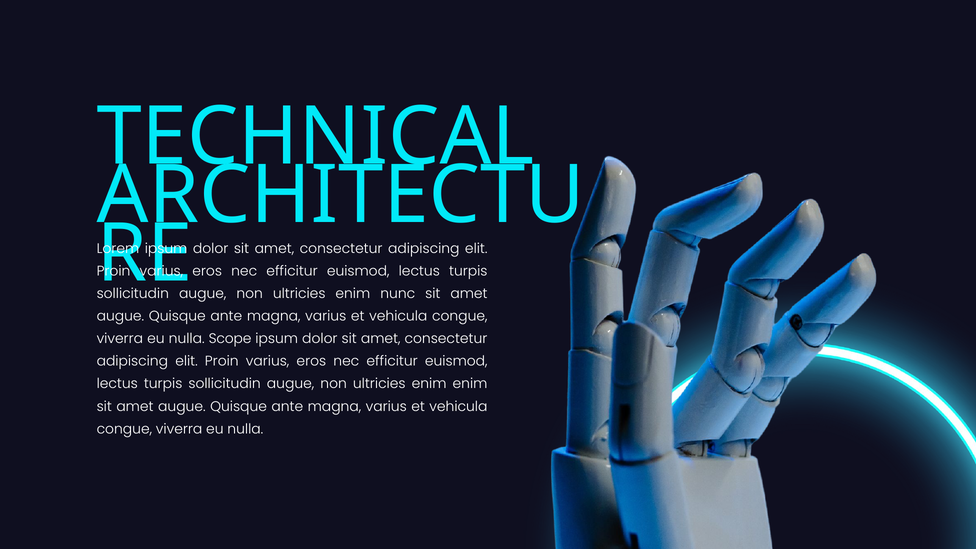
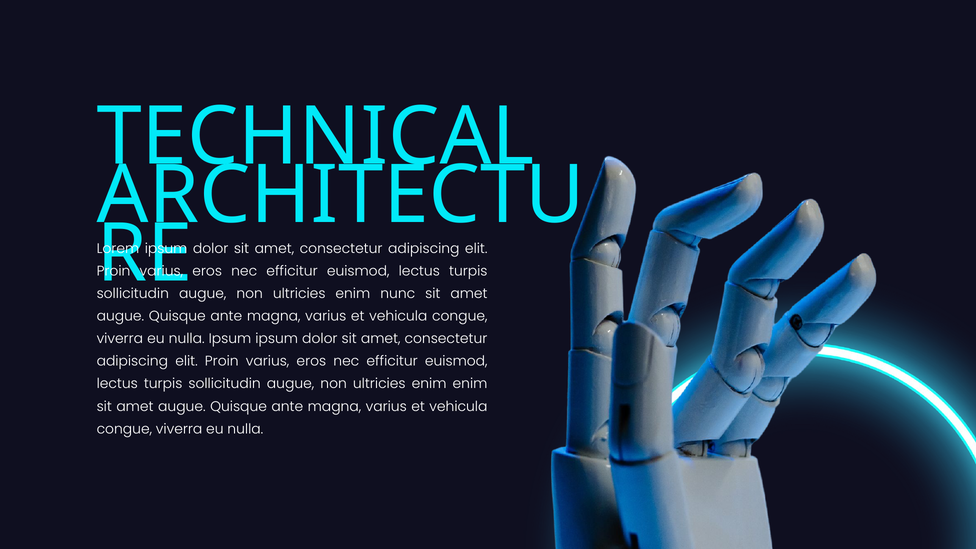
nulla Scope: Scope -> Ipsum
